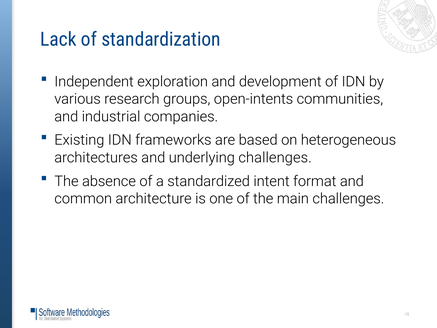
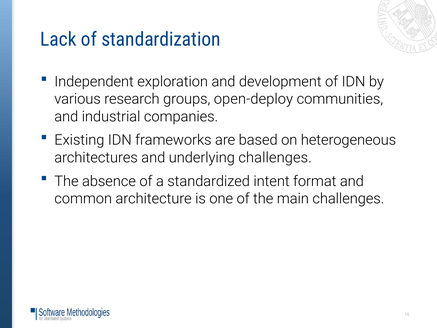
open-intents: open-intents -> open-deploy
